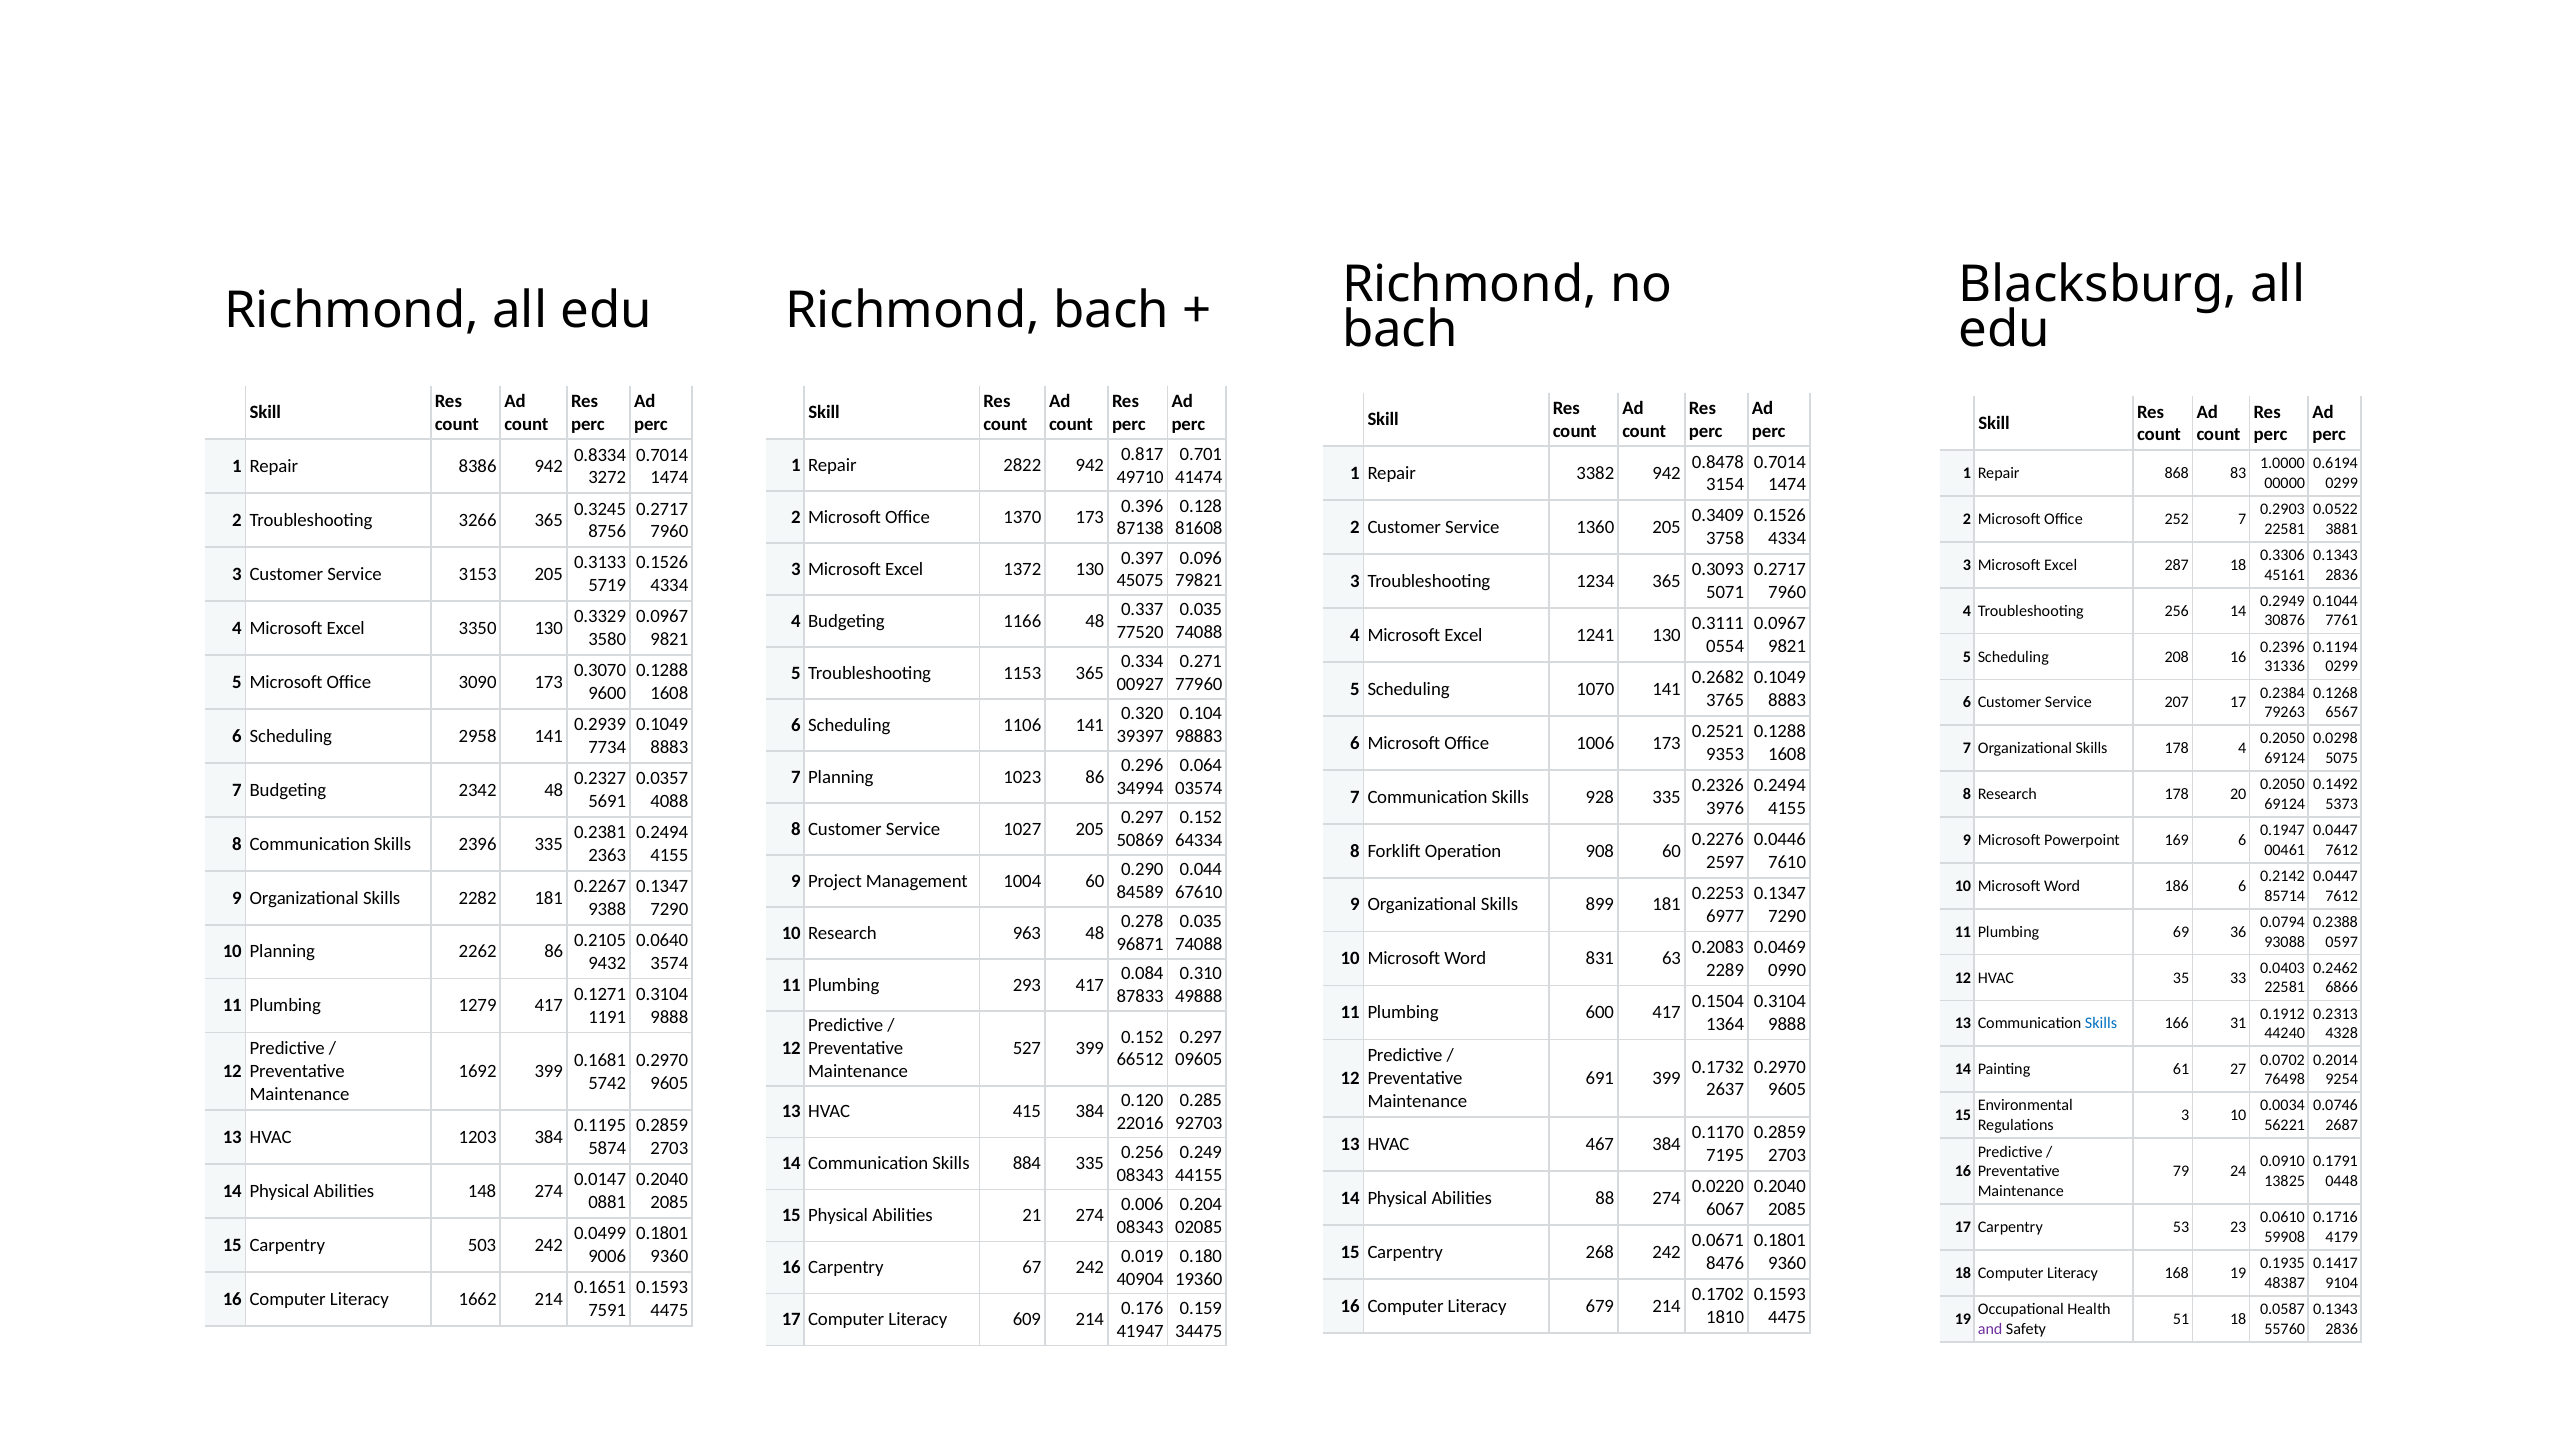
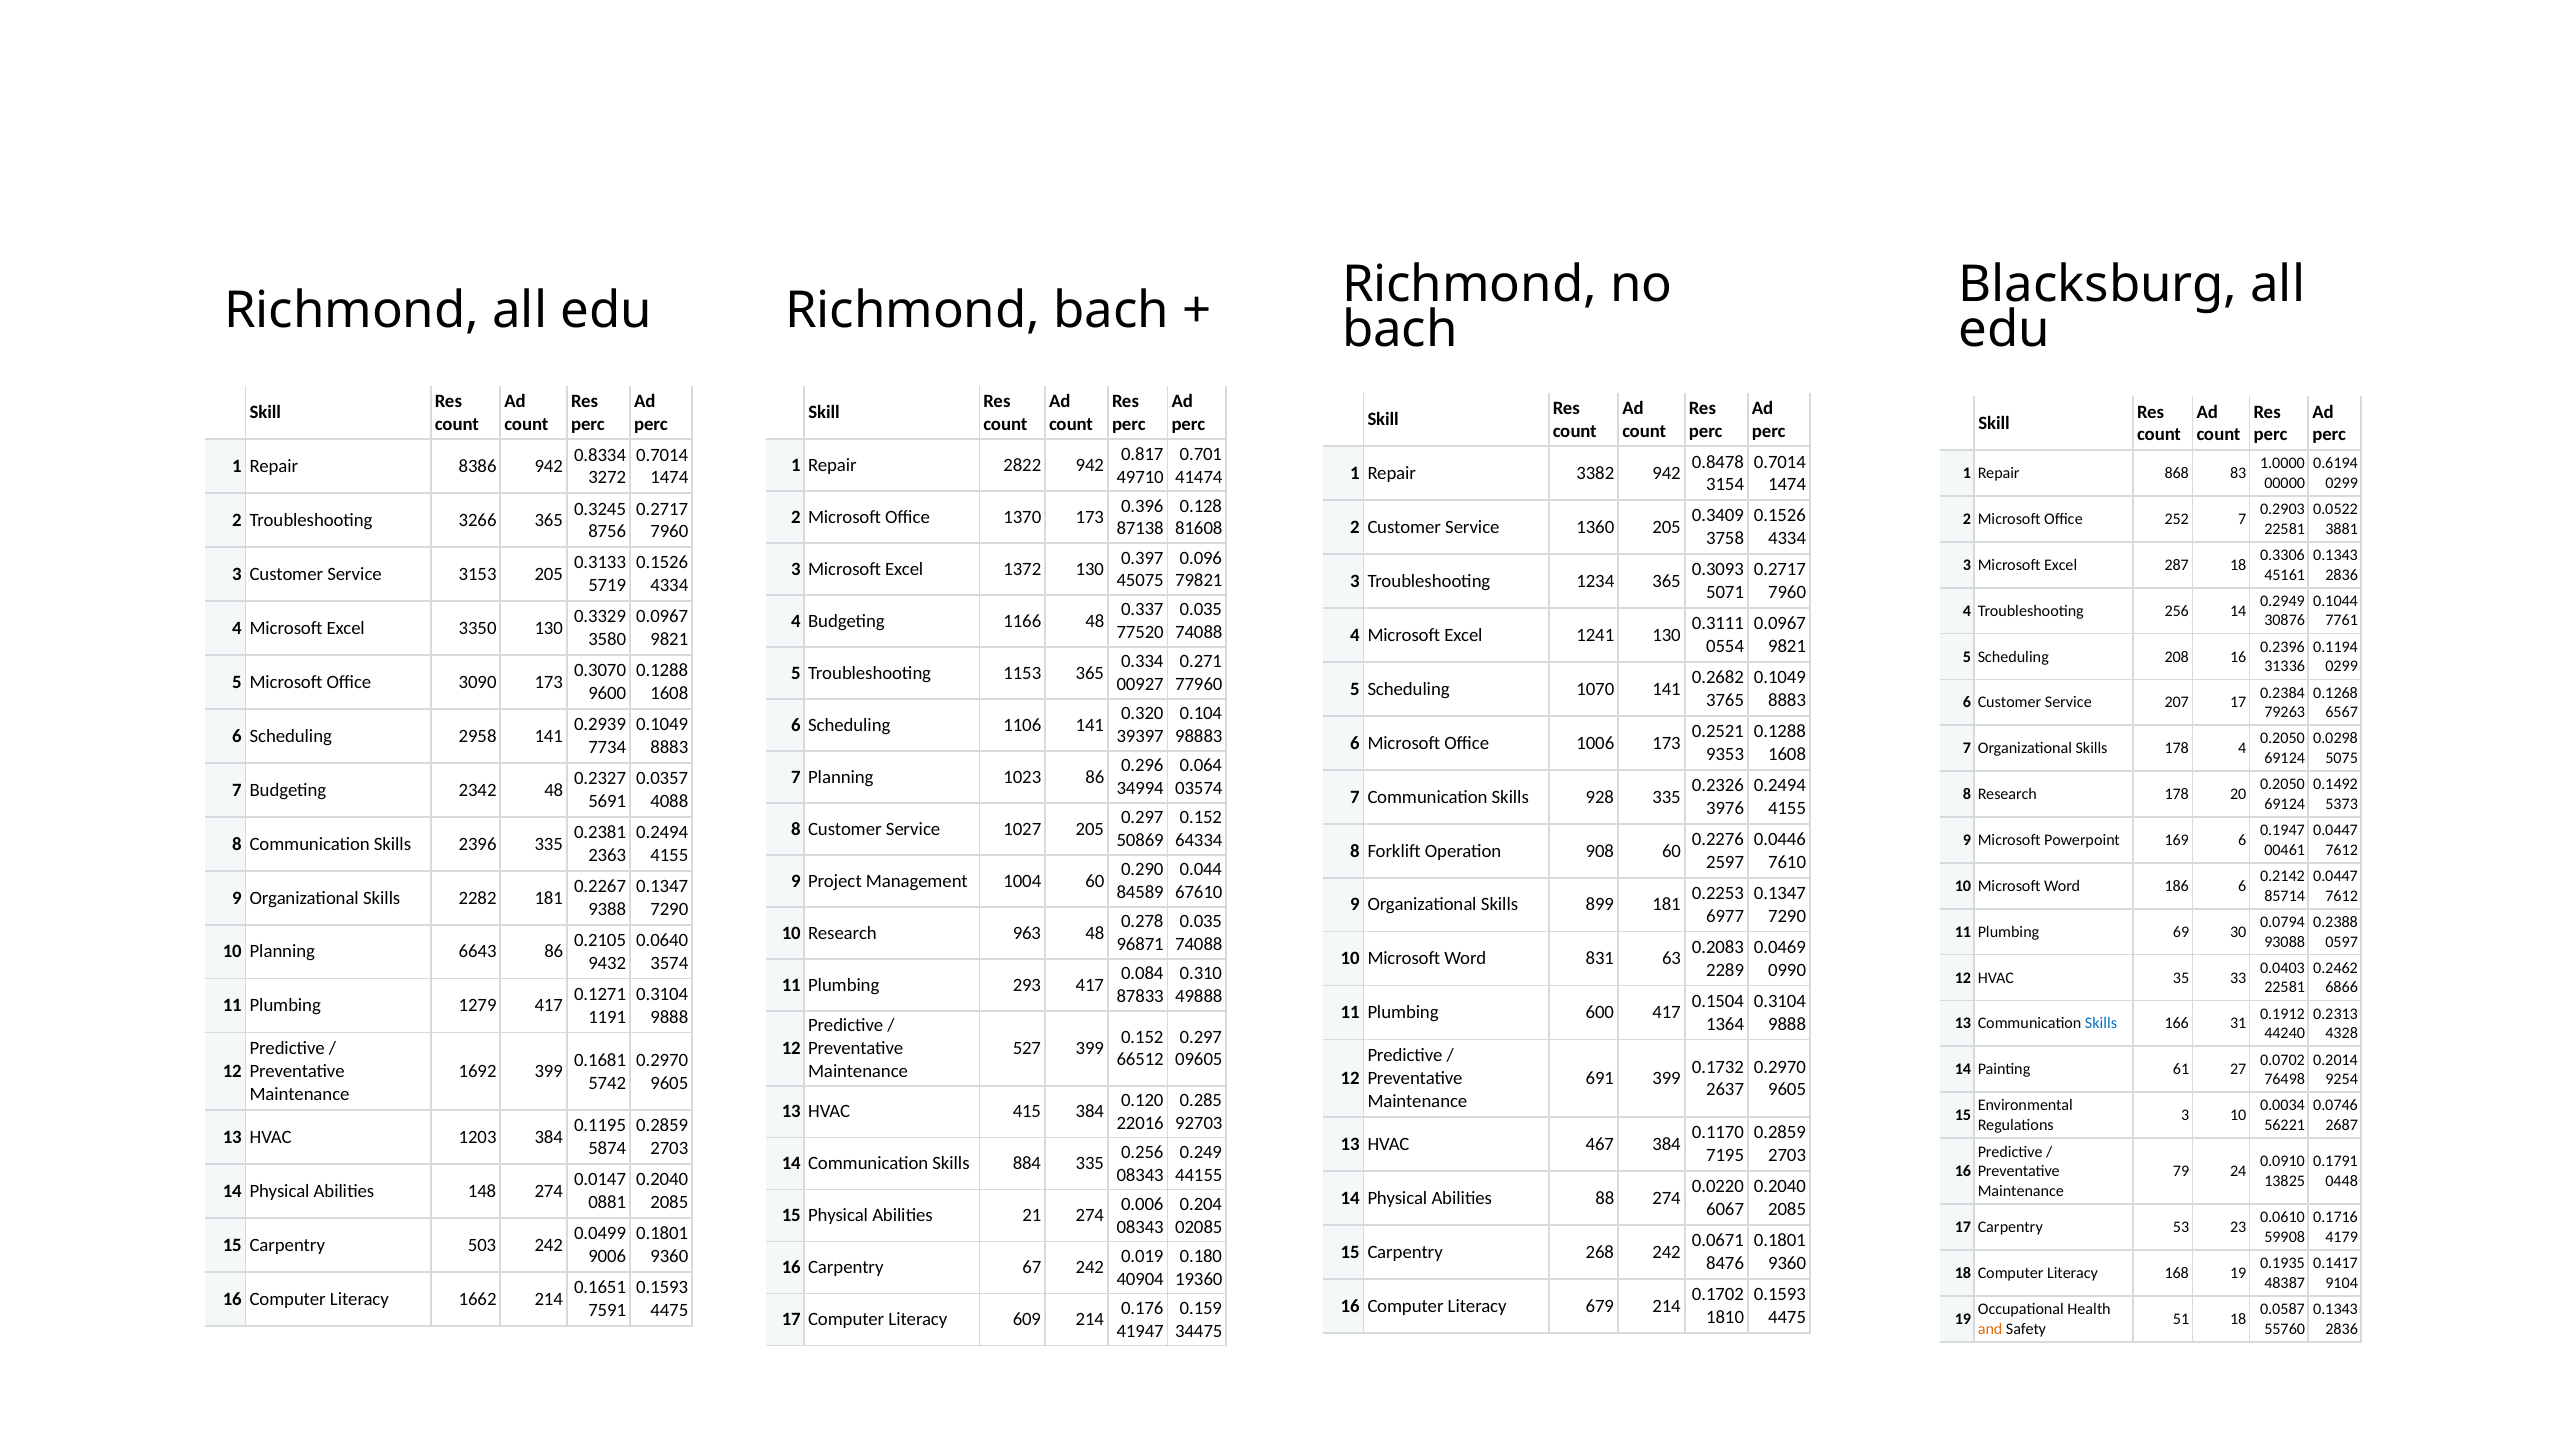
36: 36 -> 30
2262: 2262 -> 6643
and colour: purple -> orange
